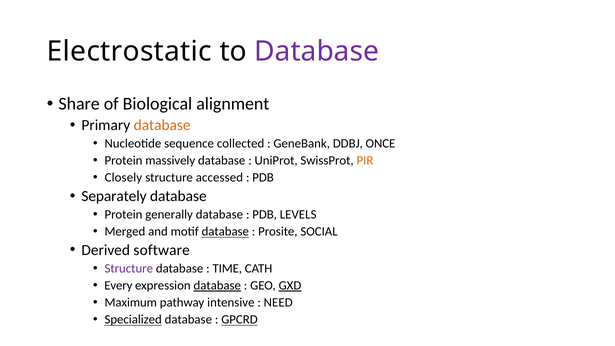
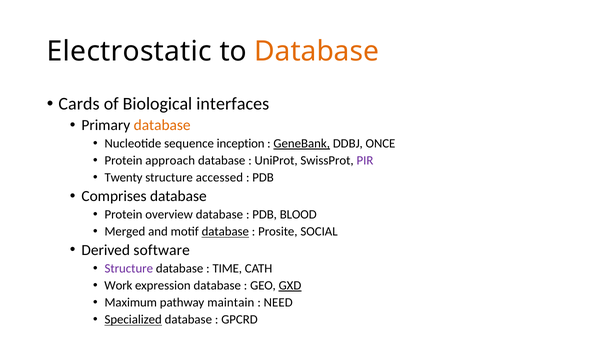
Database at (317, 52) colour: purple -> orange
Share: Share -> Cards
alignment: alignment -> interfaces
collected: collected -> inception
GeneBank underline: none -> present
massively: massively -> approach
PIR colour: orange -> purple
Closely: Closely -> Twenty
Separately: Separately -> Comprises
generally: generally -> overview
LEVELS: LEVELS -> BLOOD
Every: Every -> Work
database at (217, 285) underline: present -> none
intensive: intensive -> maintain
GPCRD underline: present -> none
